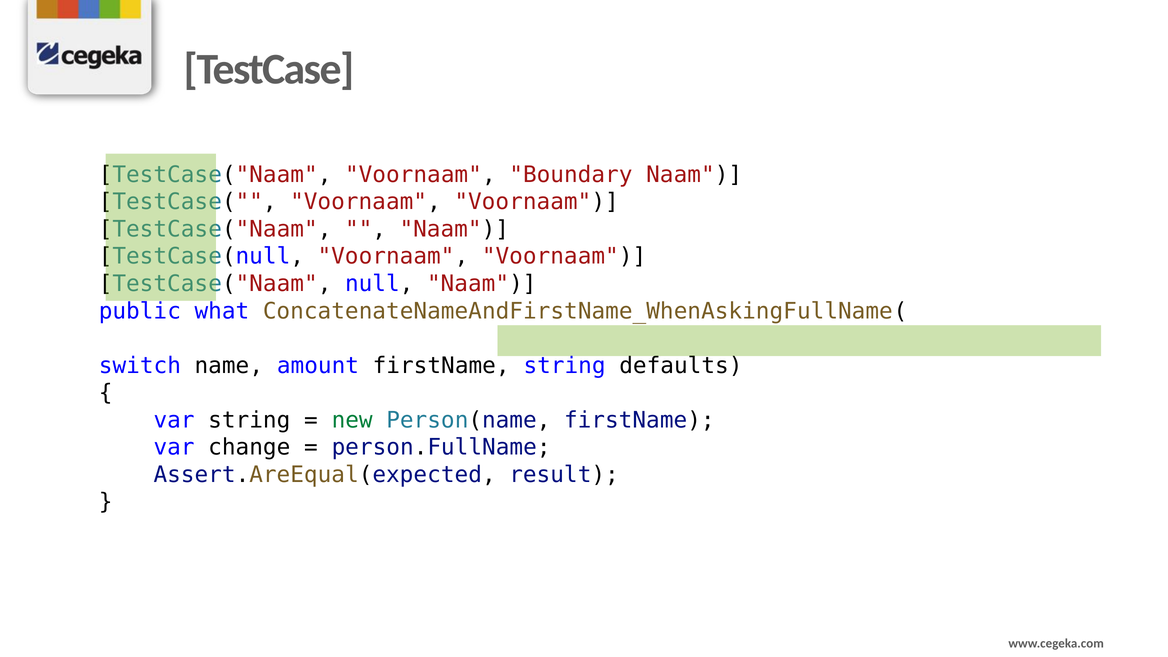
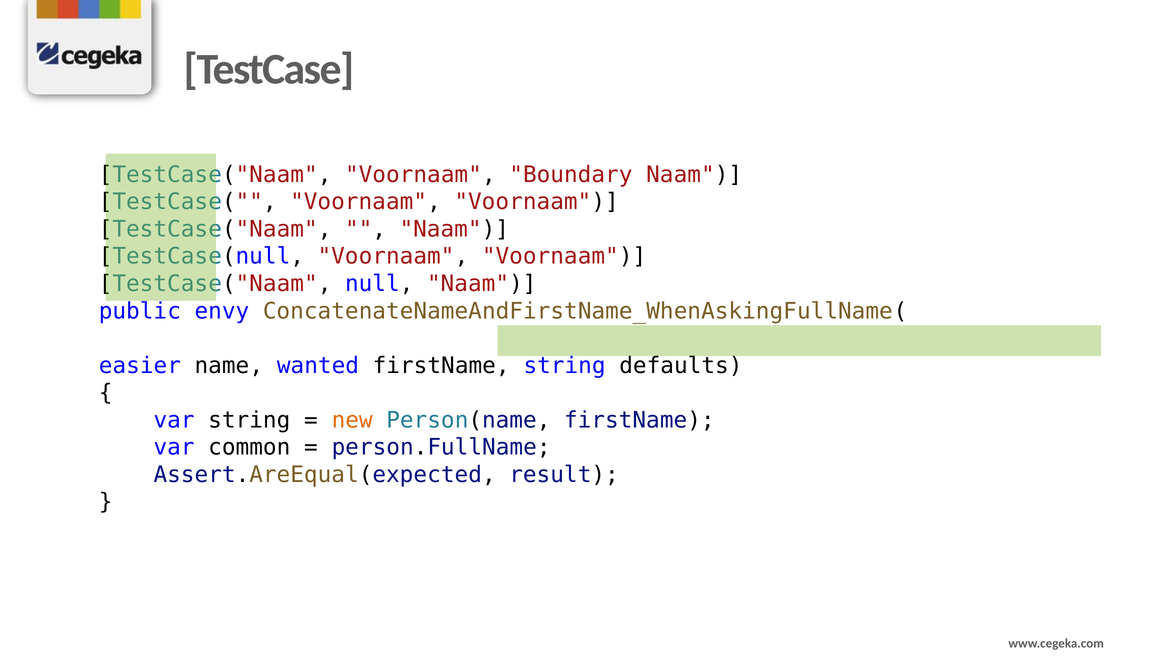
what: what -> envy
switch: switch -> easier
amount: amount -> wanted
new colour: green -> orange
change: change -> common
